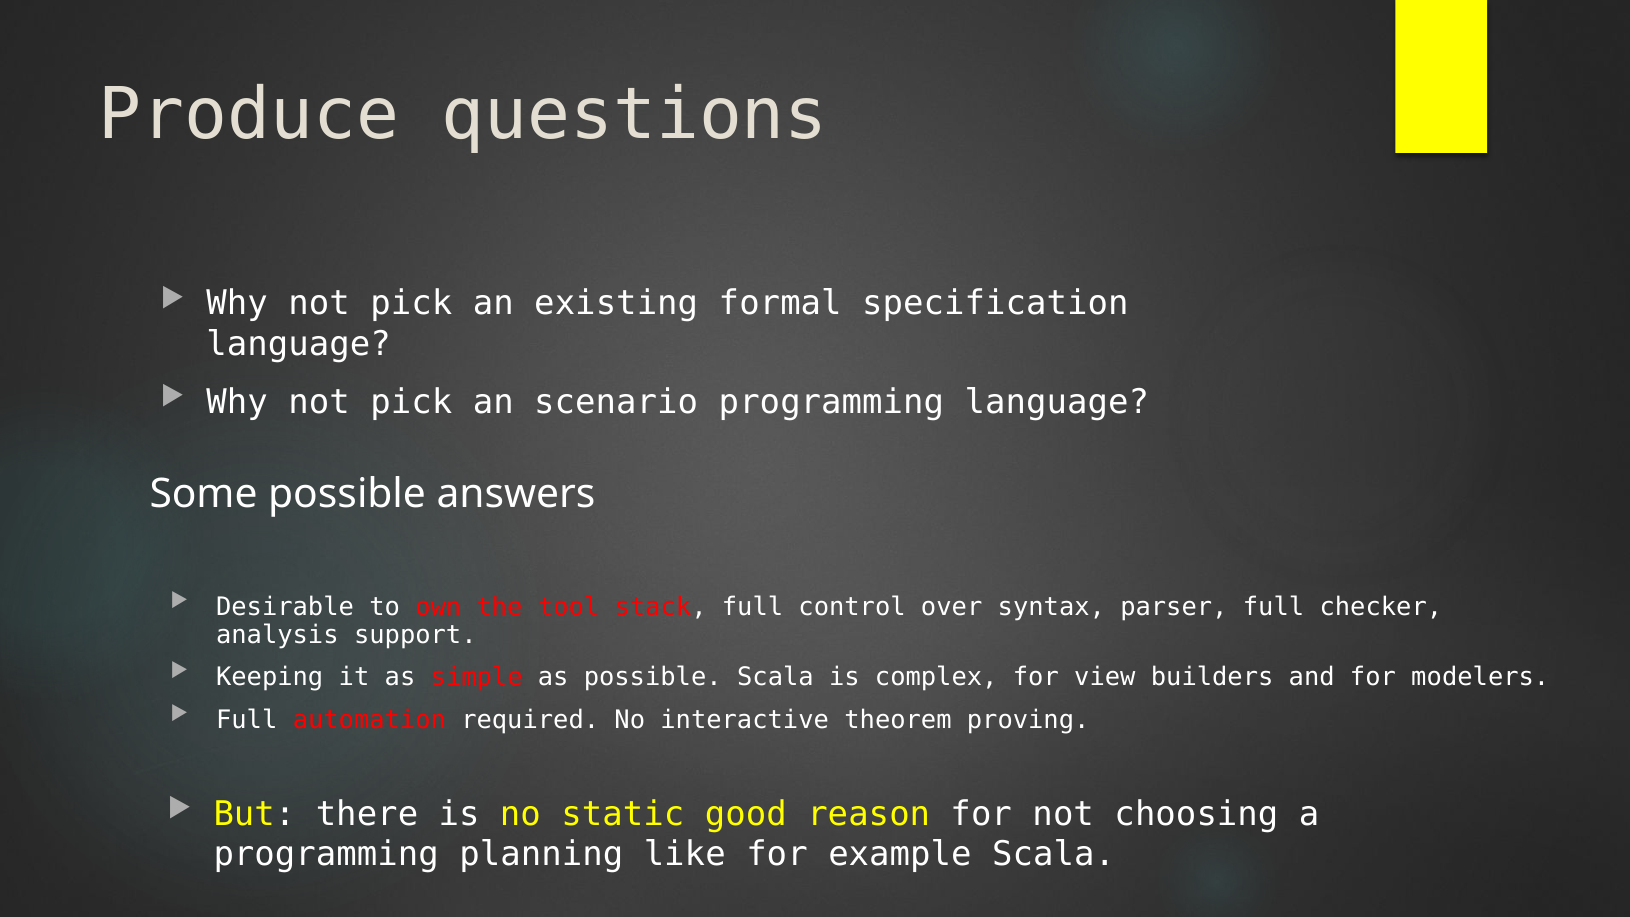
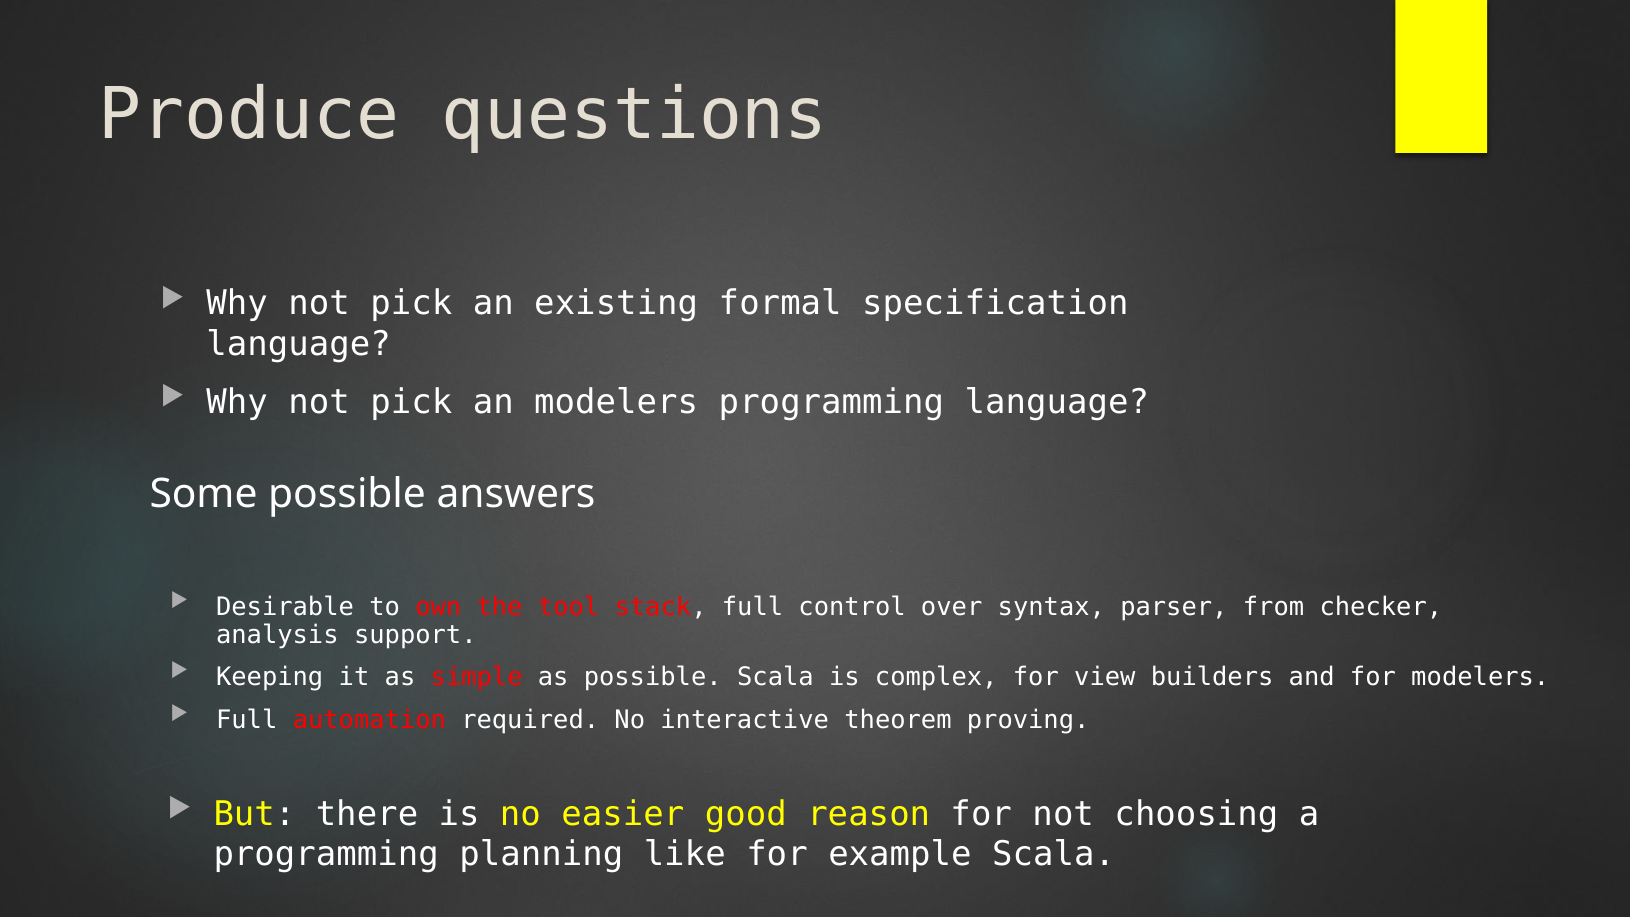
an scenario: scenario -> modelers
parser full: full -> from
static: static -> easier
